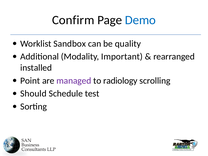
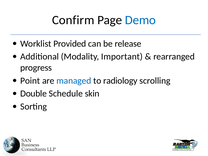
Sandbox: Sandbox -> Provided
quality: quality -> release
installed: installed -> progress
managed colour: purple -> blue
Should: Should -> Double
test: test -> skin
